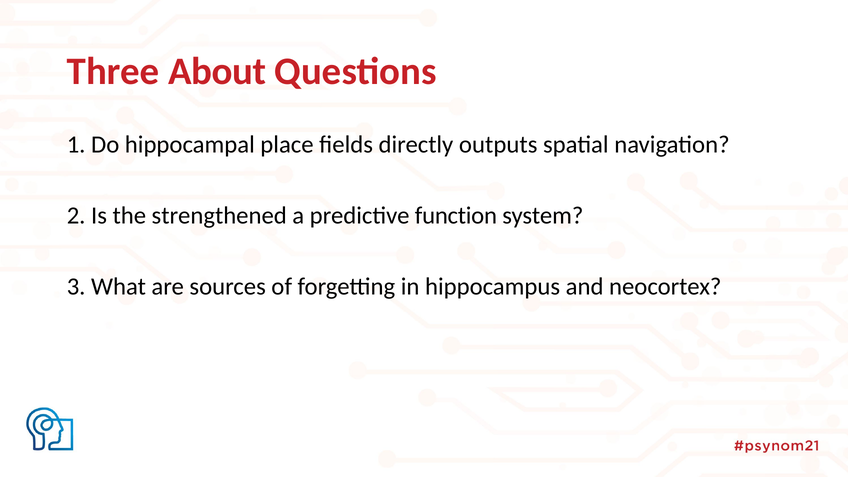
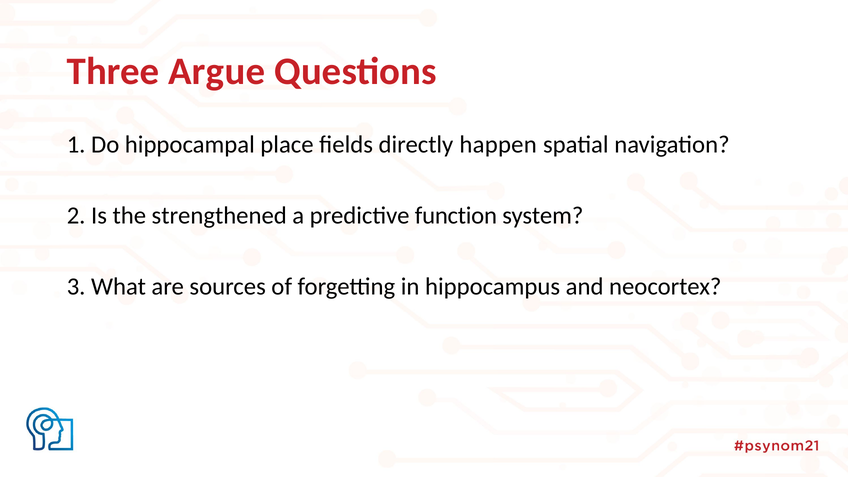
About: About -> Argue
outputs: outputs -> happen
